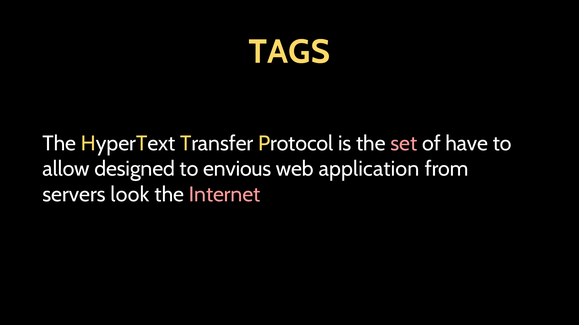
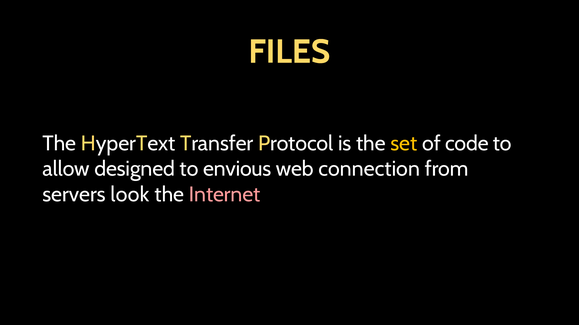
TAGS: TAGS -> FILES
set colour: pink -> yellow
have: have -> code
application: application -> connection
